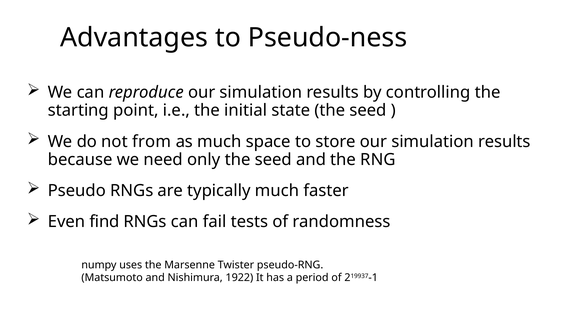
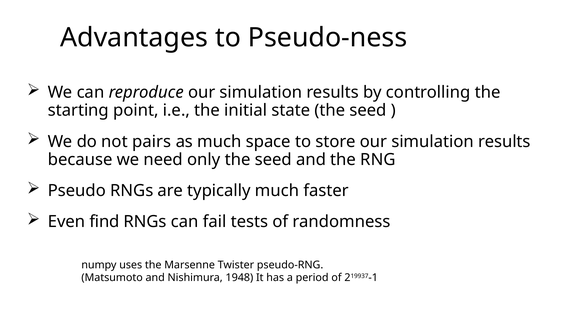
from: from -> pairs
1922: 1922 -> 1948
